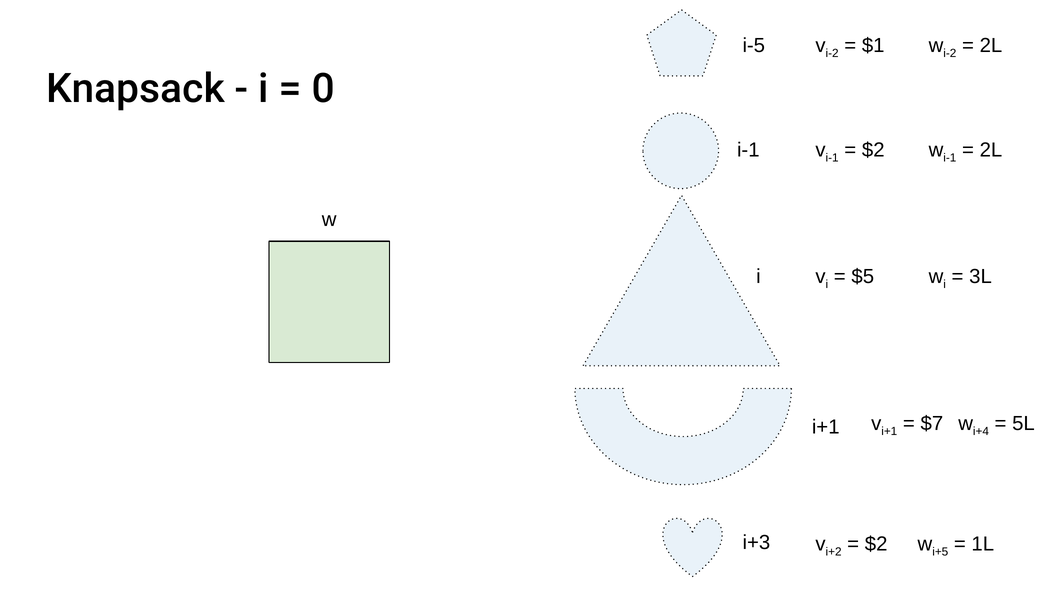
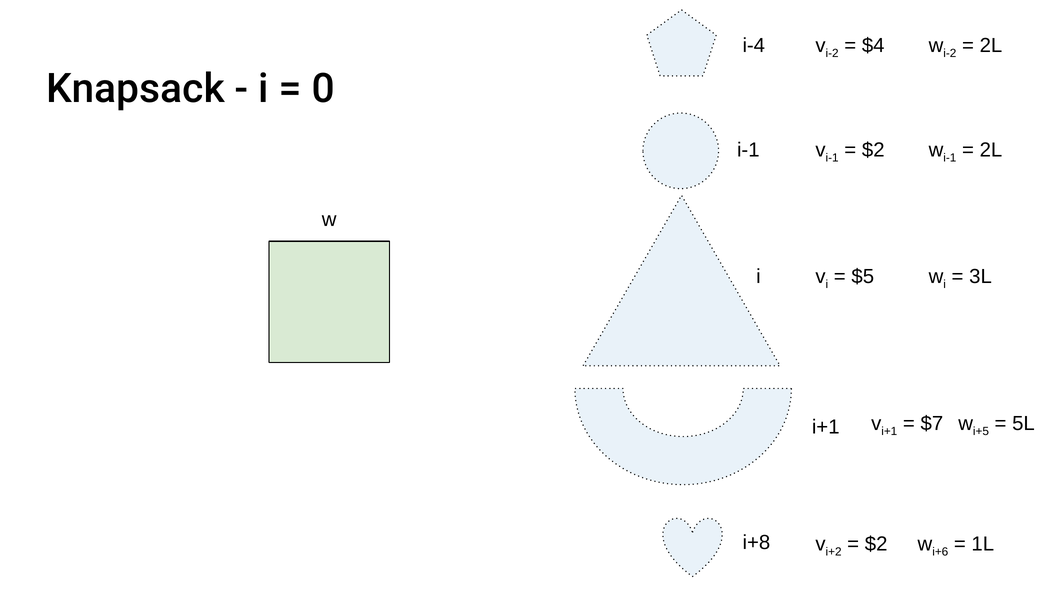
i-5: i-5 -> i-4
$1: $1 -> $4
i+4: i+4 -> i+5
i+3: i+3 -> i+8
i+5: i+5 -> i+6
